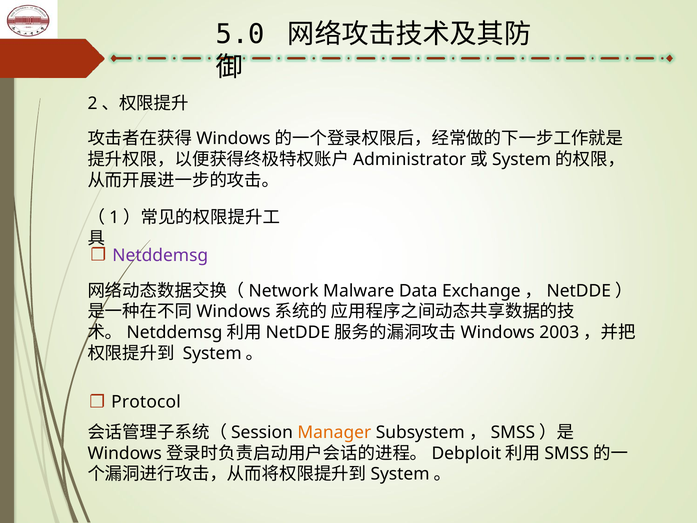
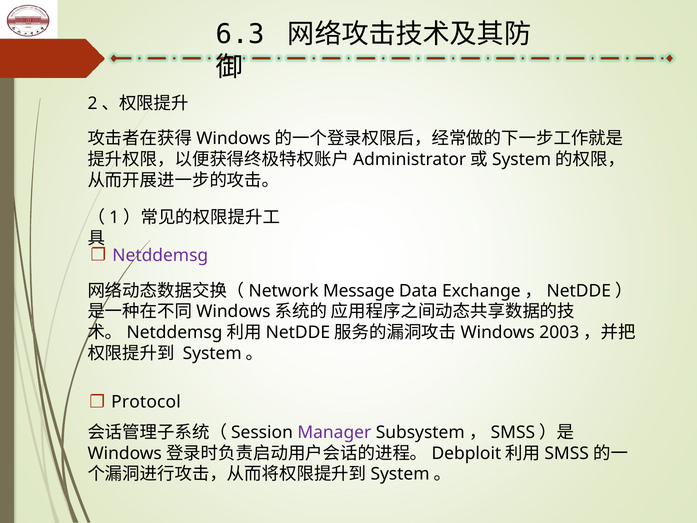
5.0: 5.0 -> 6.3
Malware: Malware -> Message
Manager colour: orange -> purple
